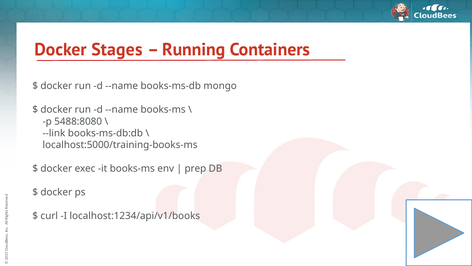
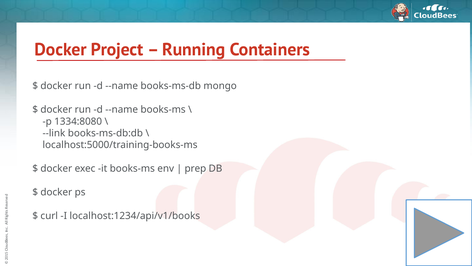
Stages: Stages -> Project
5488:8080: 5488:8080 -> 1334:8080
